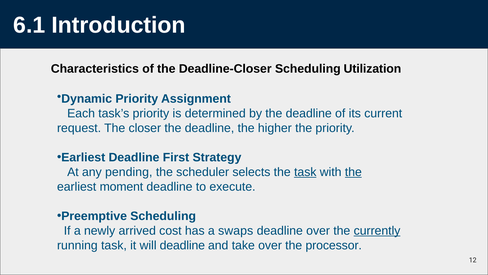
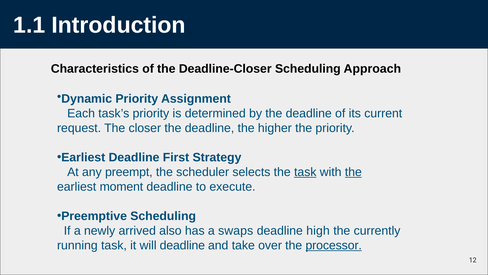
6.1: 6.1 -> 1.1
Utilization: Utilization -> Approach
pending: pending -> preempt
cost: cost -> also
deadline over: over -> high
currently underline: present -> none
processor underline: none -> present
